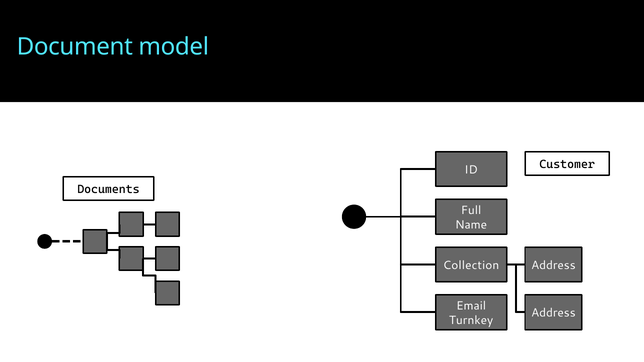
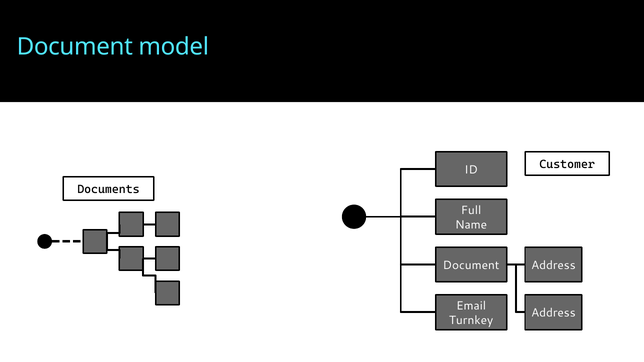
Collection at (471, 265): Collection -> Document
